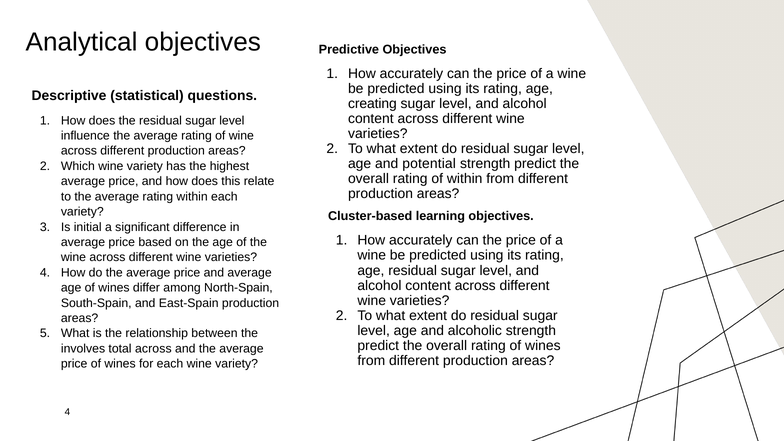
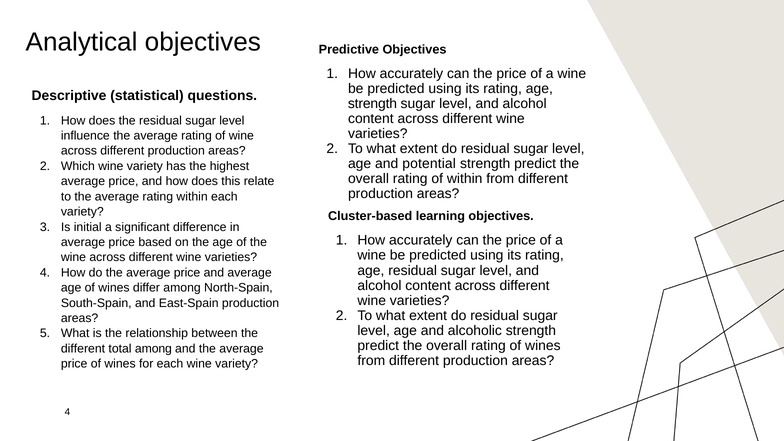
creating at (372, 104): creating -> strength
involves at (83, 349): involves -> different
total across: across -> among
